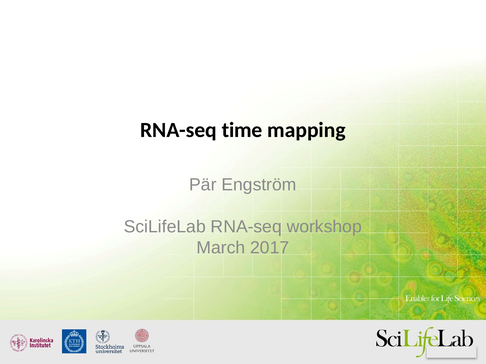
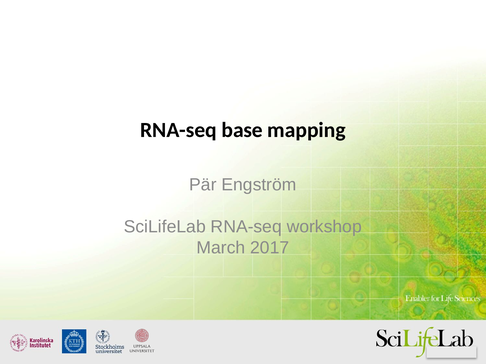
time: time -> base
